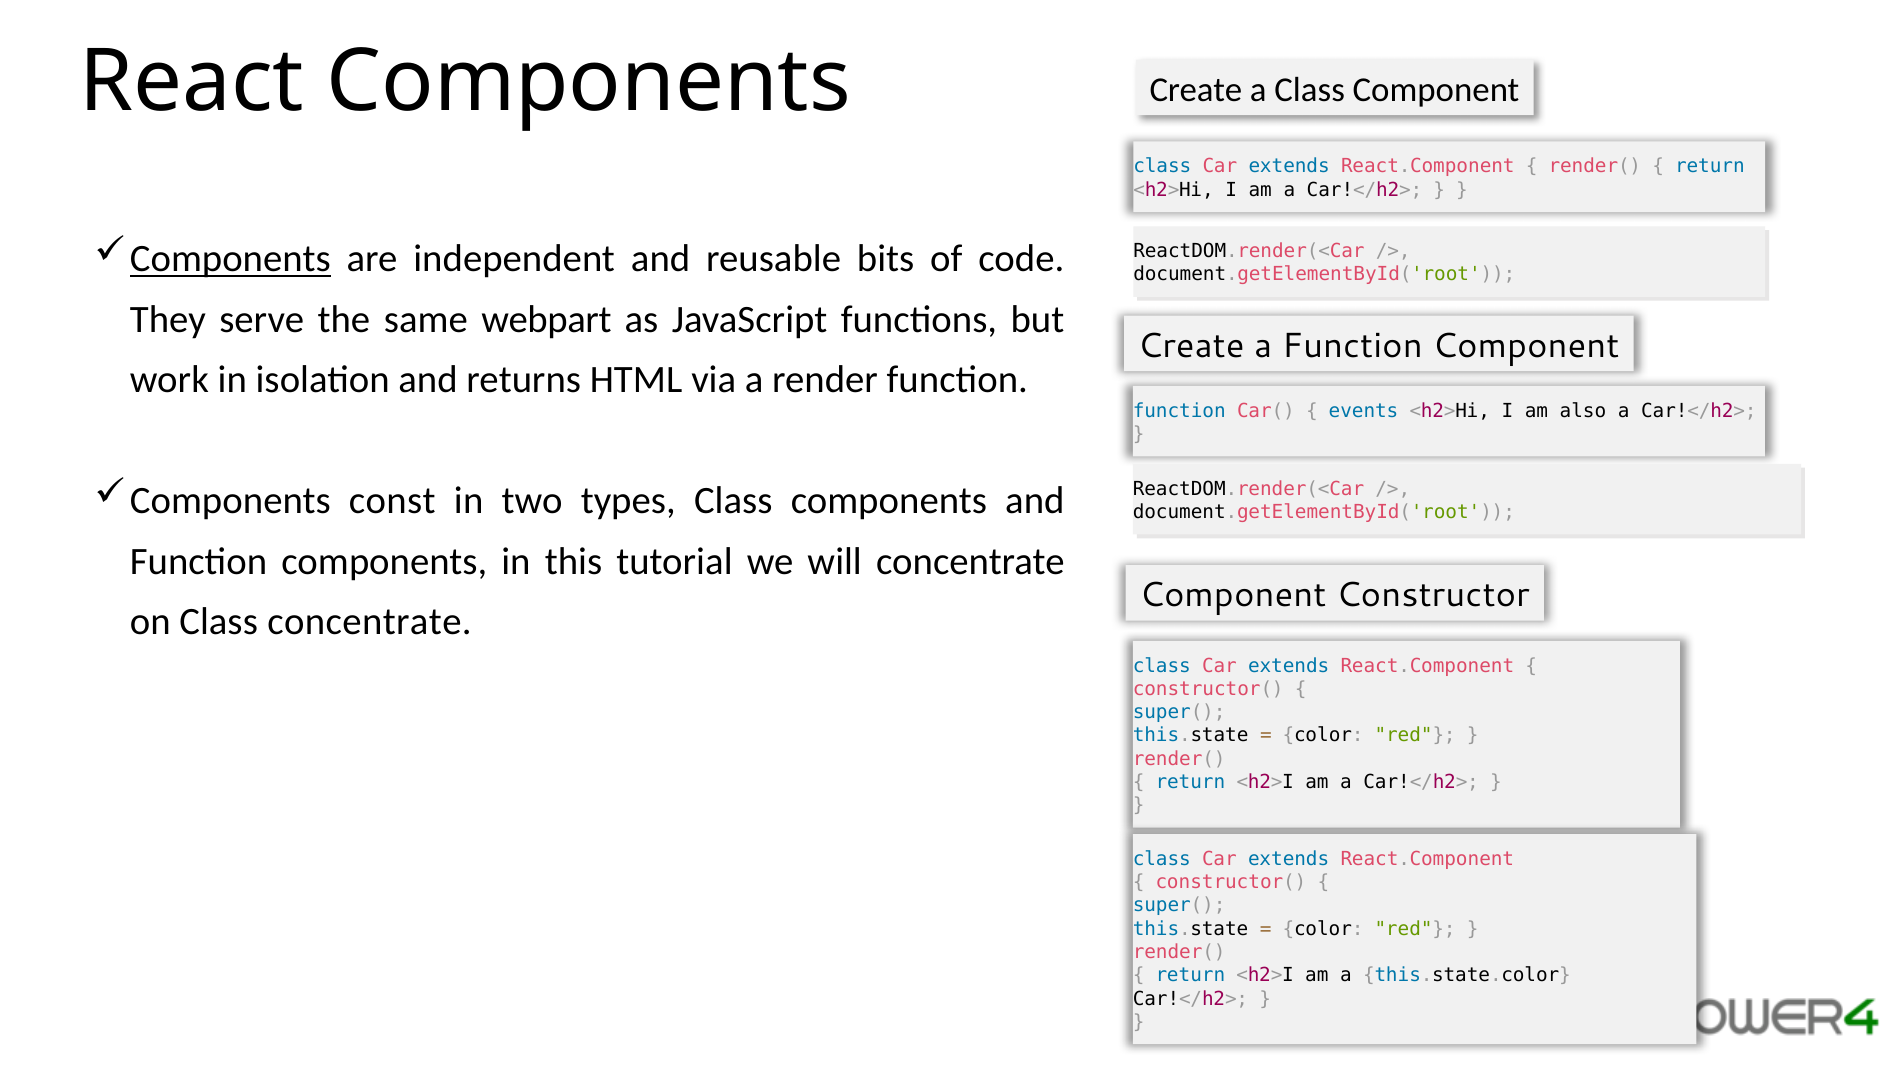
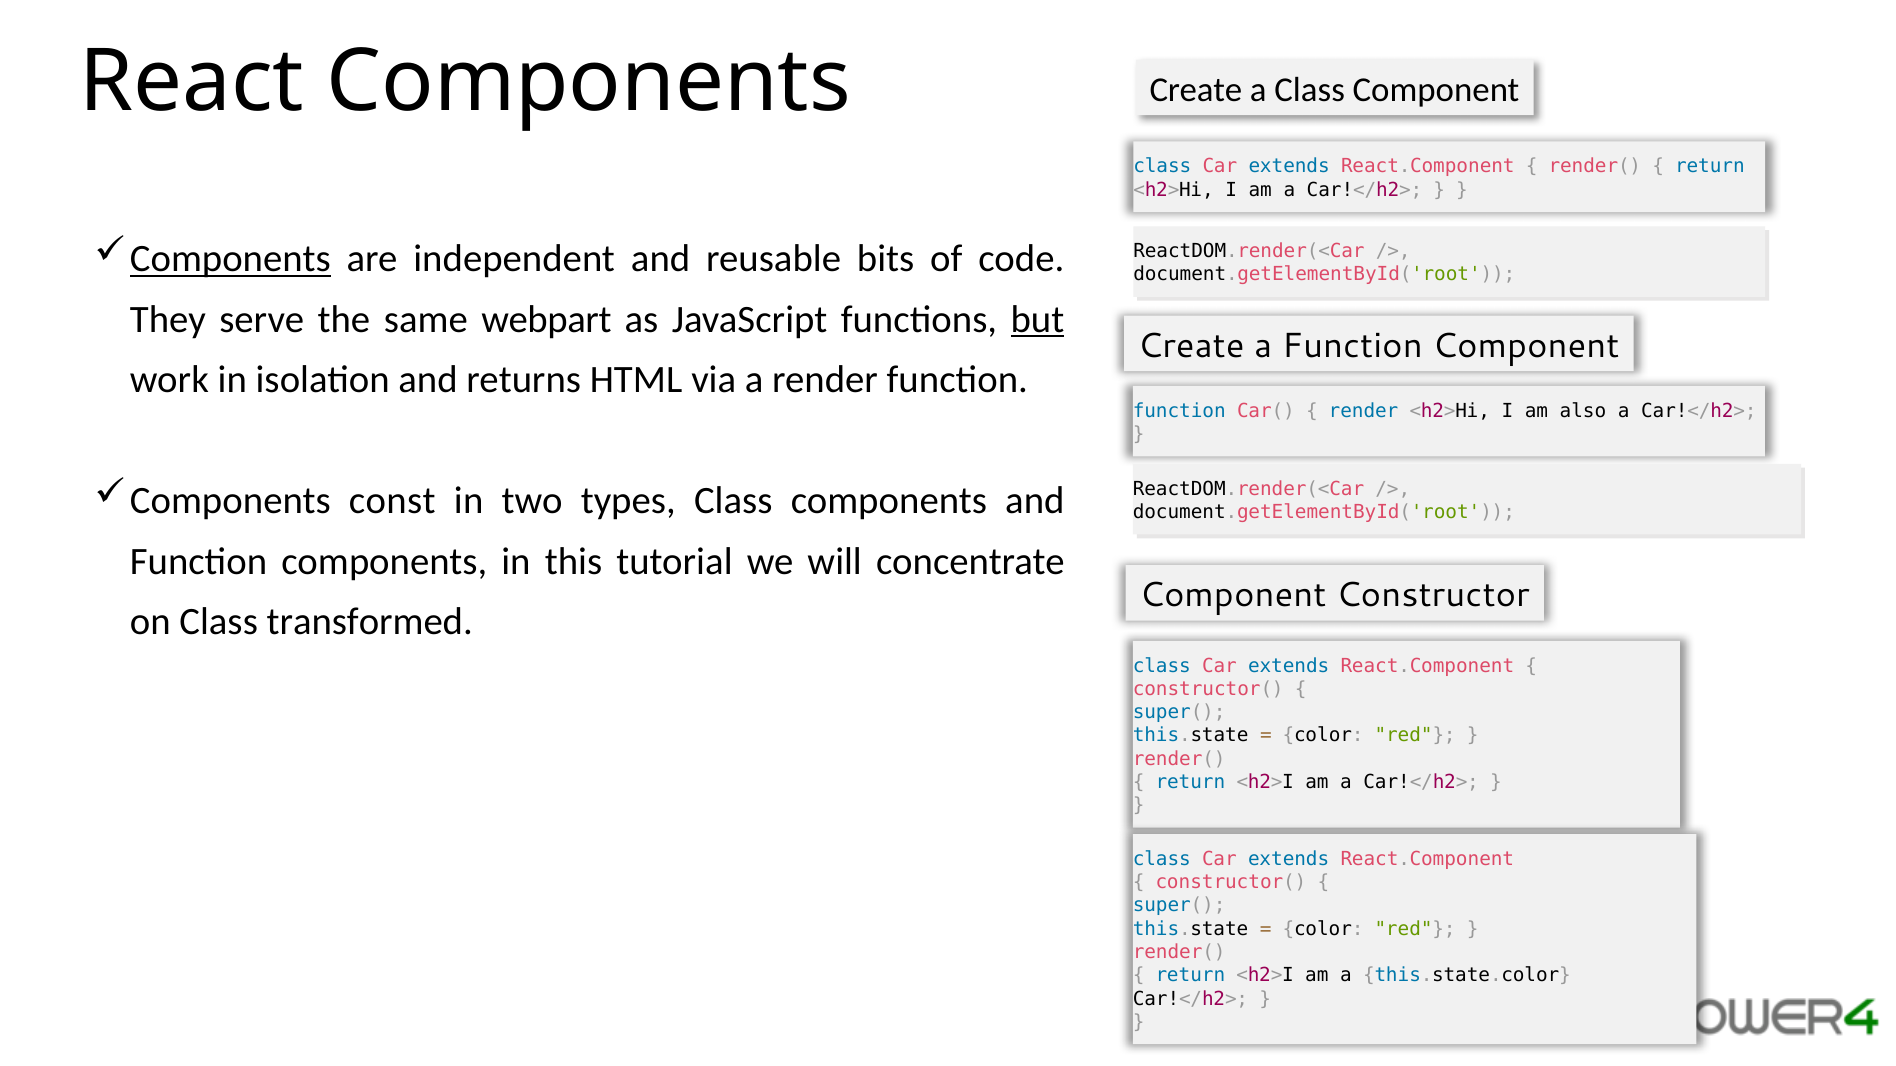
but underline: none -> present
events at (1364, 411): events -> render
Class concentrate: concentrate -> transformed
